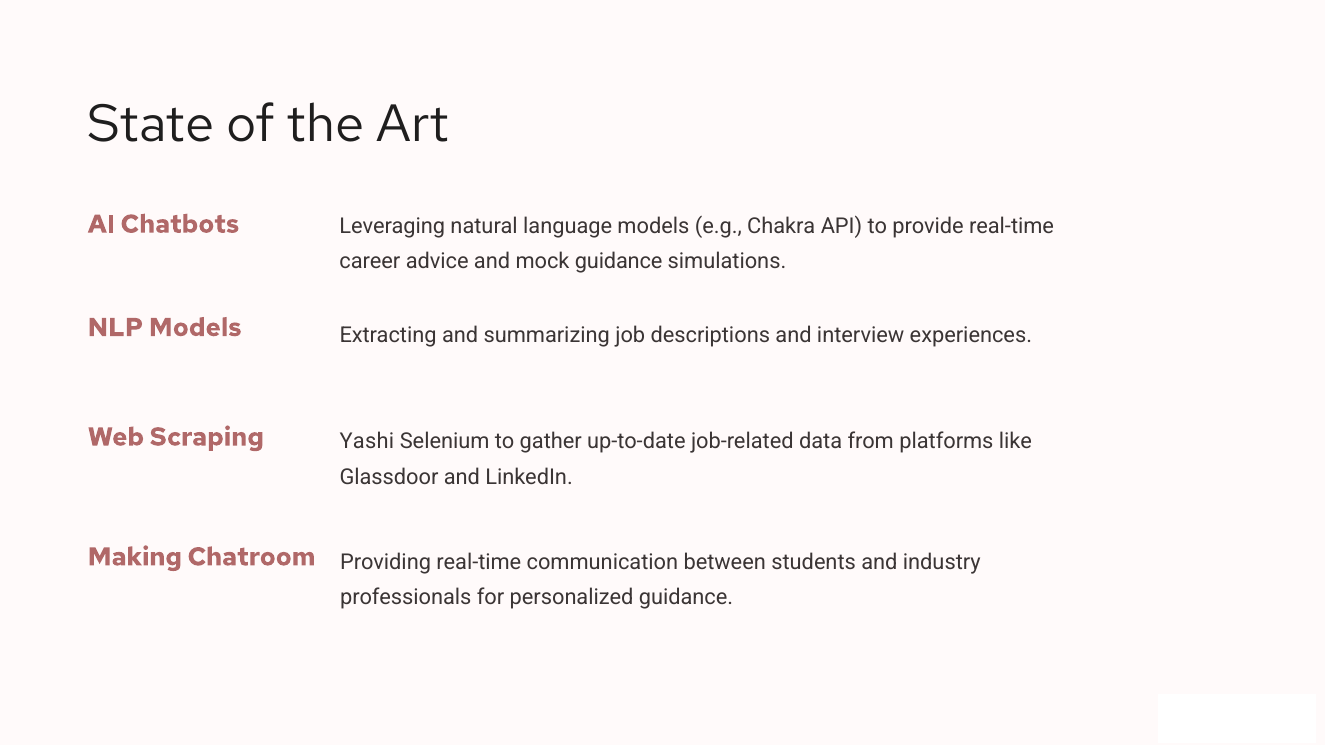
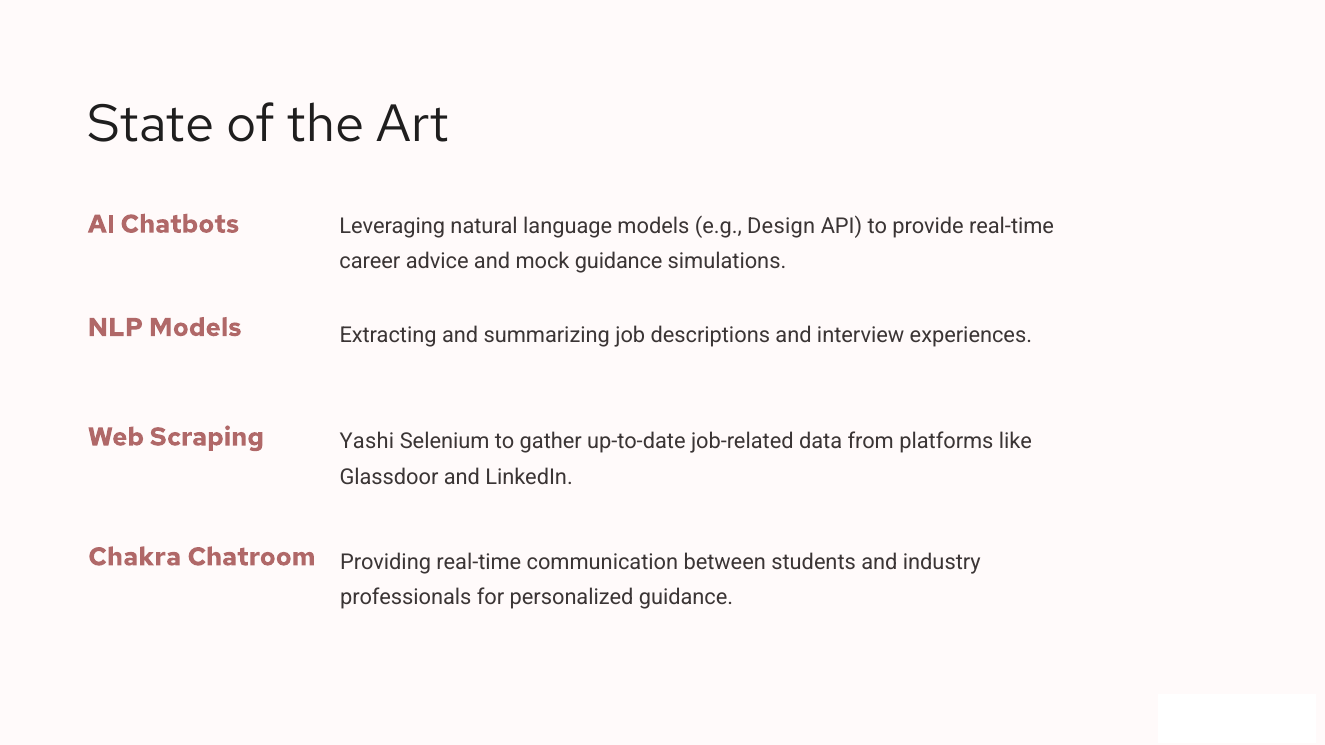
Chakra: Chakra -> Design
Making: Making -> Chakra
